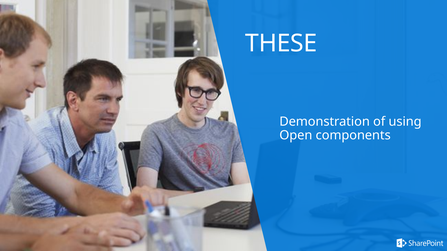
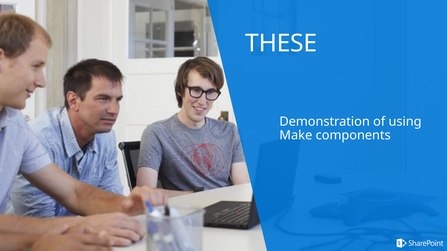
Open: Open -> Make
